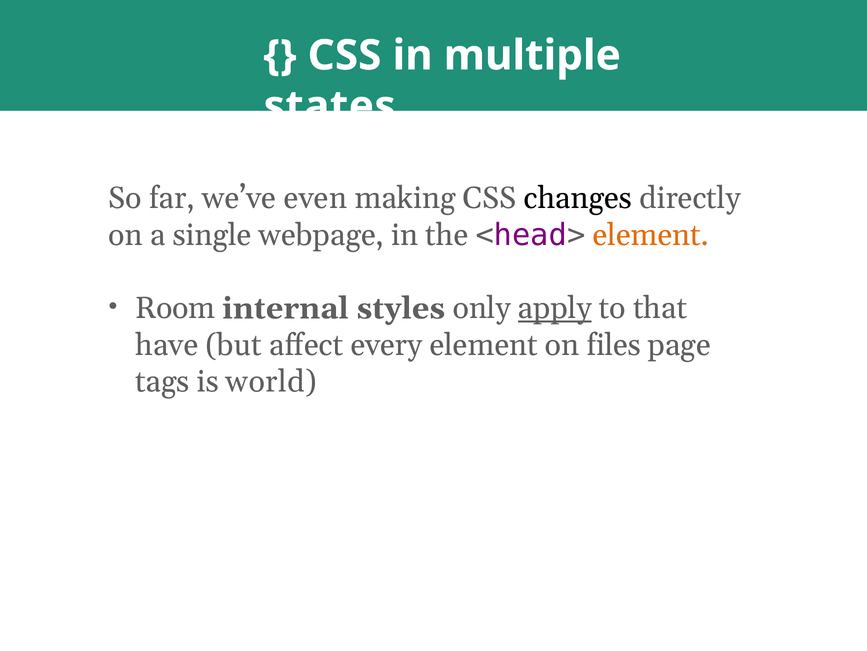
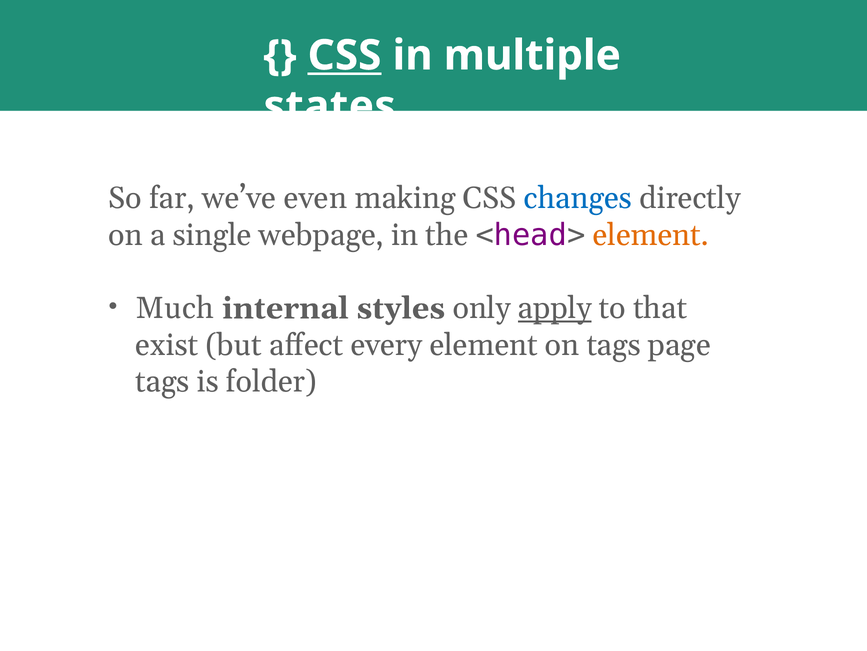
CSS at (345, 55) underline: none -> present
changes colour: black -> blue
Room: Room -> Much
have: have -> exist
on files: files -> tags
world: world -> folder
